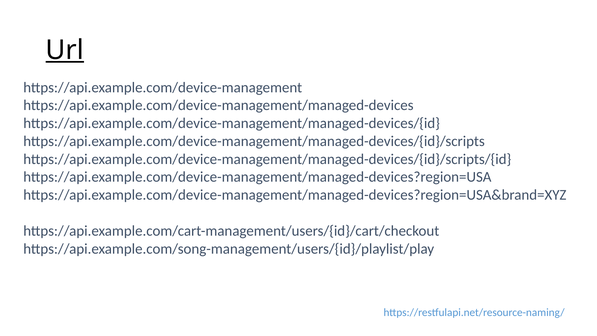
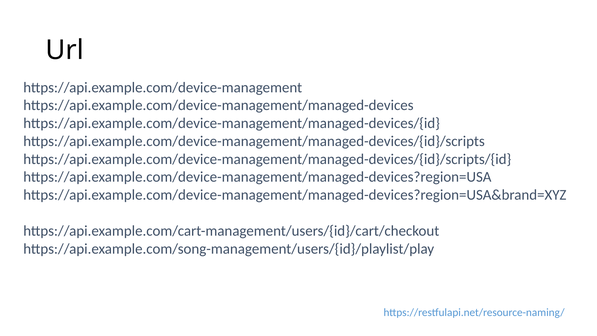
Url underline: present -> none
